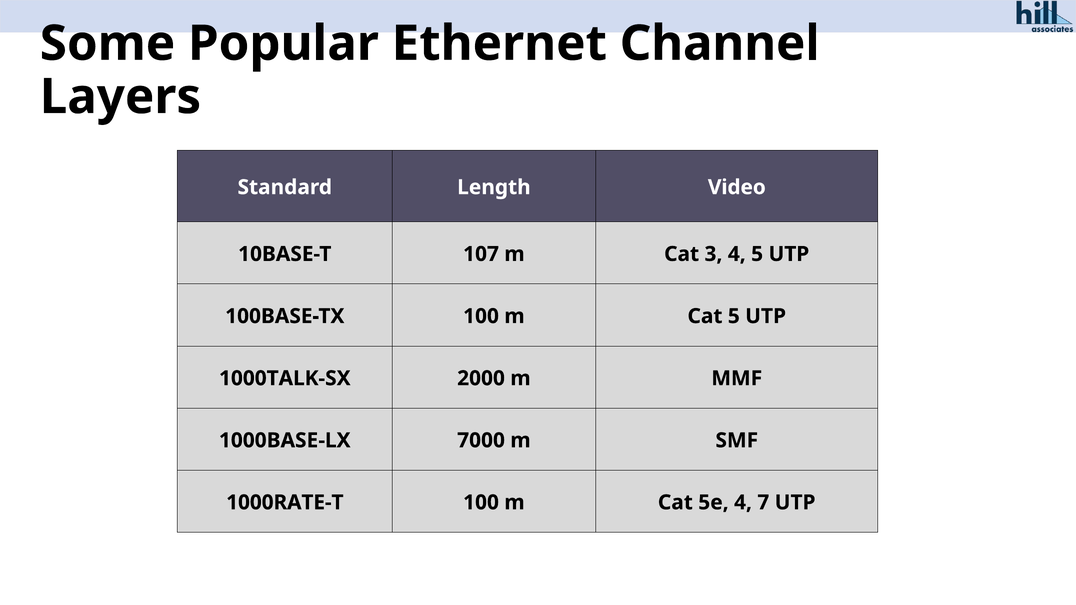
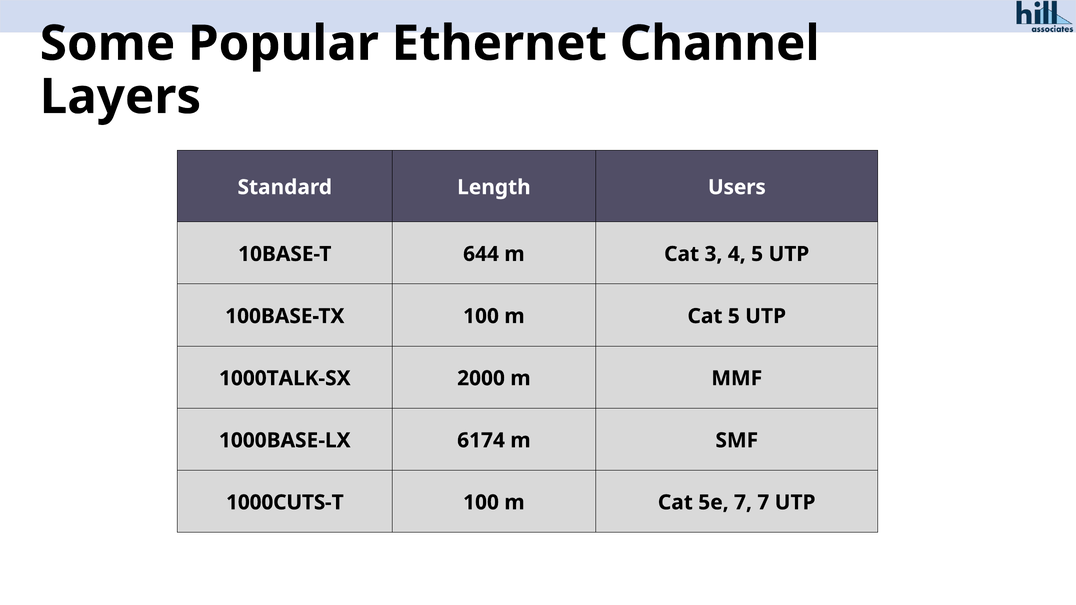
Video: Video -> Users
107: 107 -> 644
7000: 7000 -> 6174
1000RATE-T: 1000RATE-T -> 1000CUTS-T
5e 4: 4 -> 7
